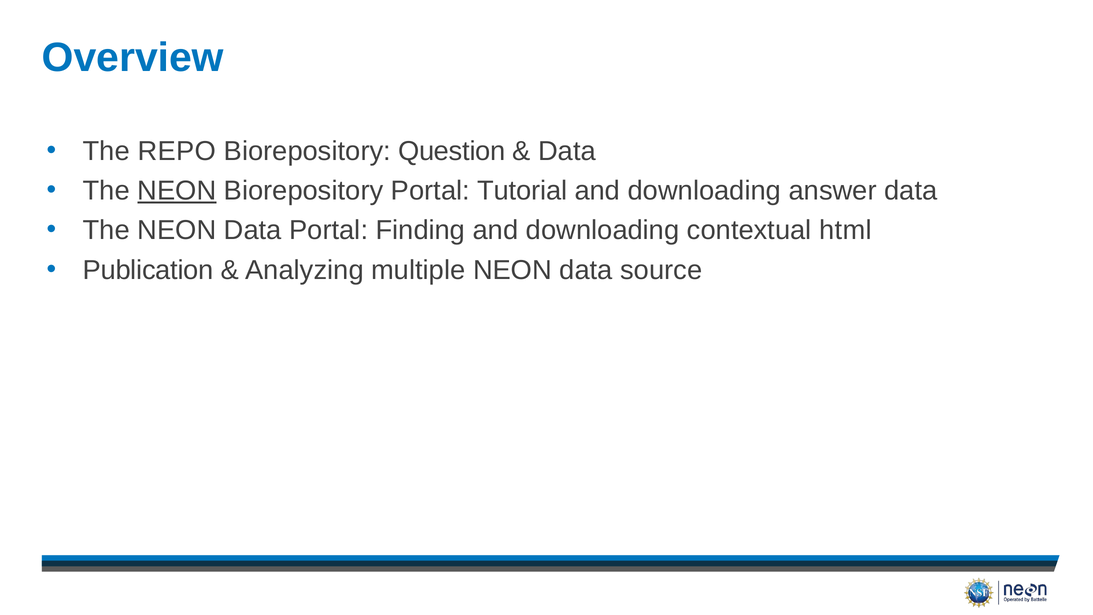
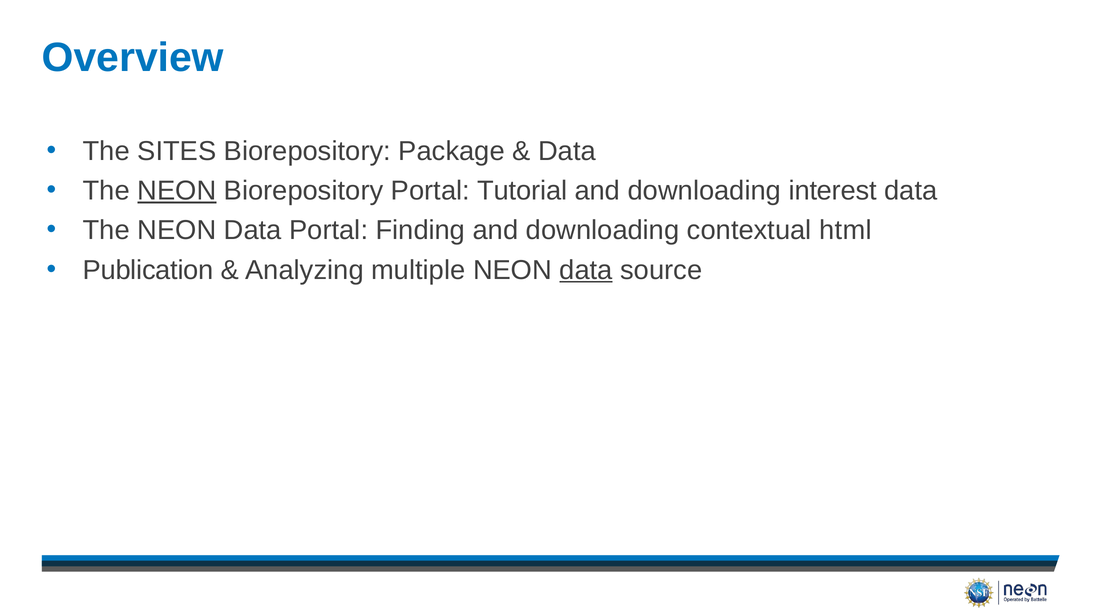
REPO: REPO -> SITES
Question: Question -> Package
answer: answer -> interest
data at (586, 270) underline: none -> present
